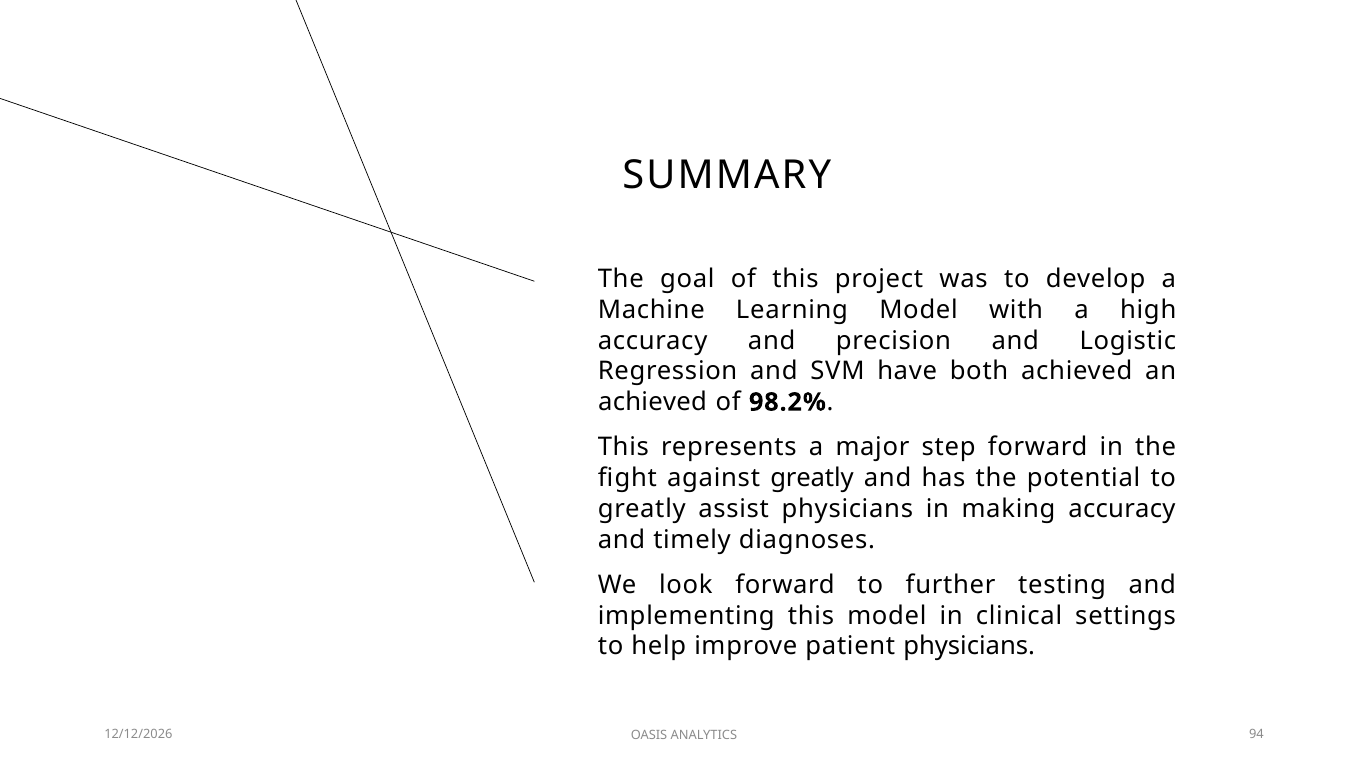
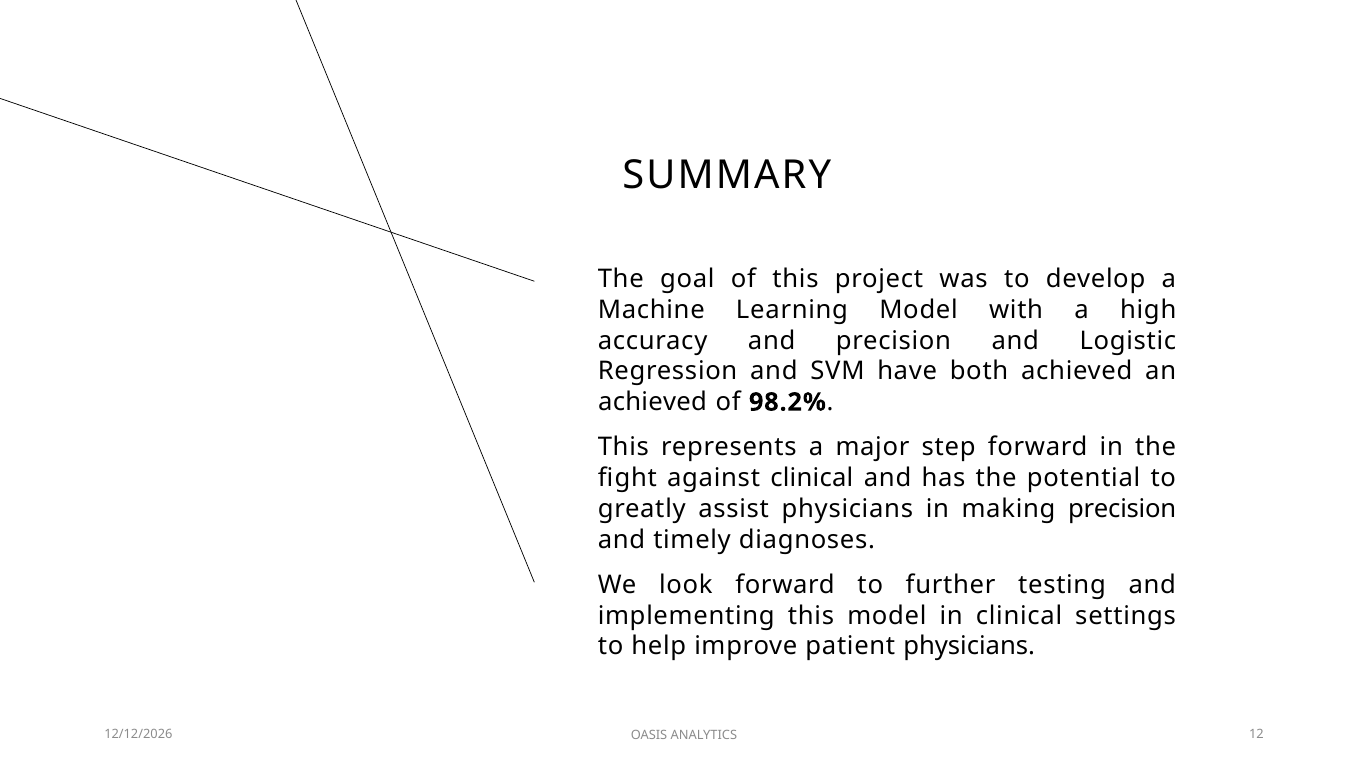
against greatly: greatly -> clinical
making accuracy: accuracy -> precision
94: 94 -> 12
